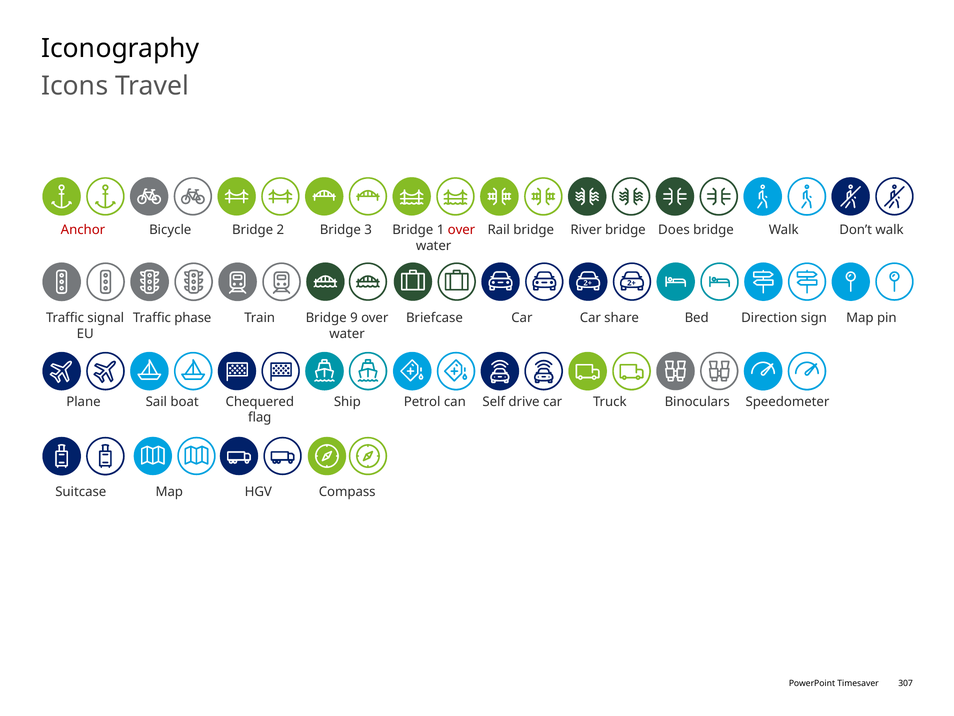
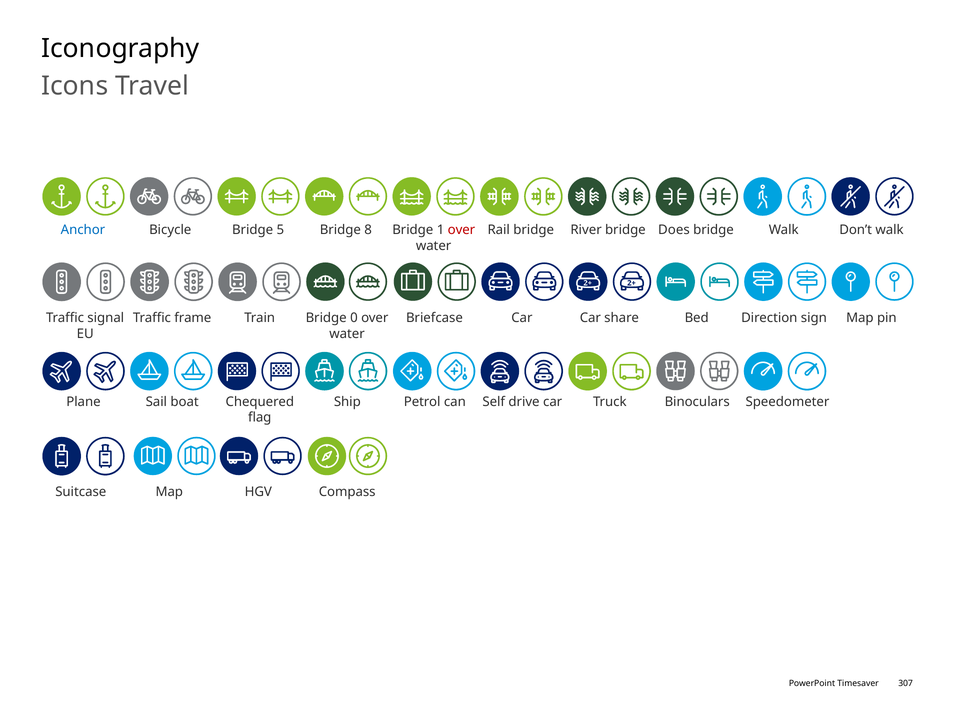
Anchor colour: red -> blue
2: 2 -> 5
3: 3 -> 8
phase: phase -> frame
9: 9 -> 0
